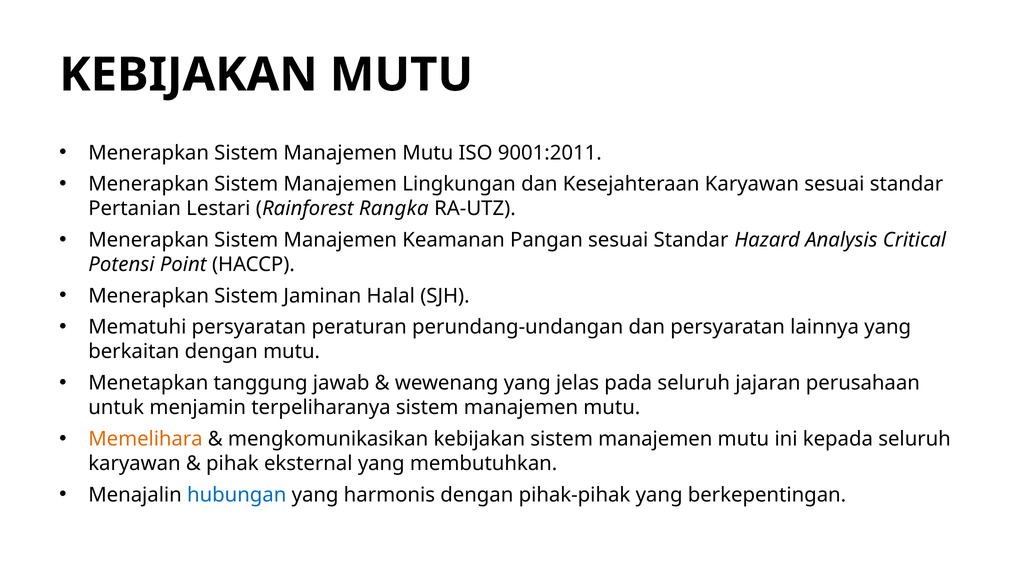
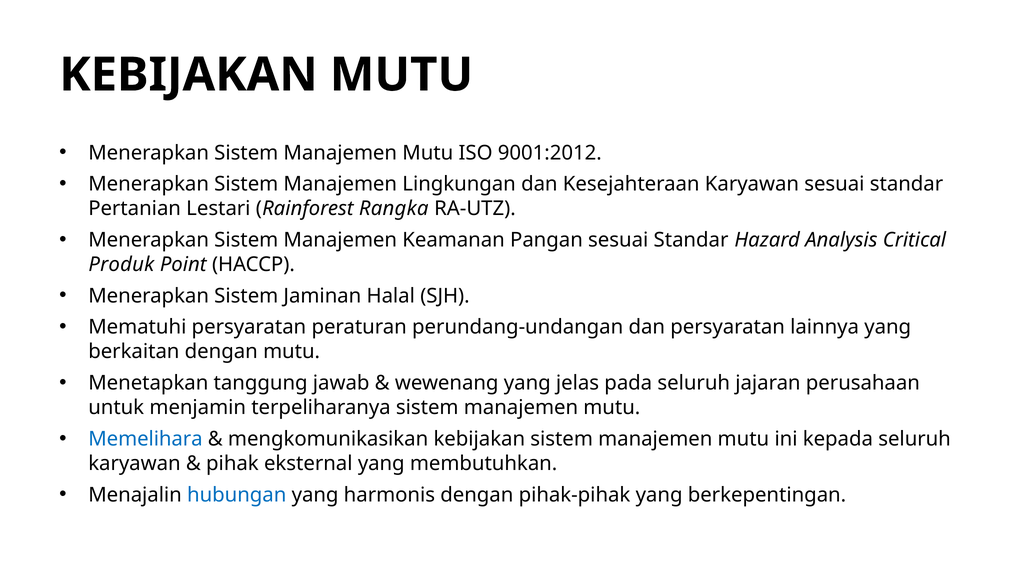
9001:2011: 9001:2011 -> 9001:2012
Potensi: Potensi -> Produk
Memelihara colour: orange -> blue
